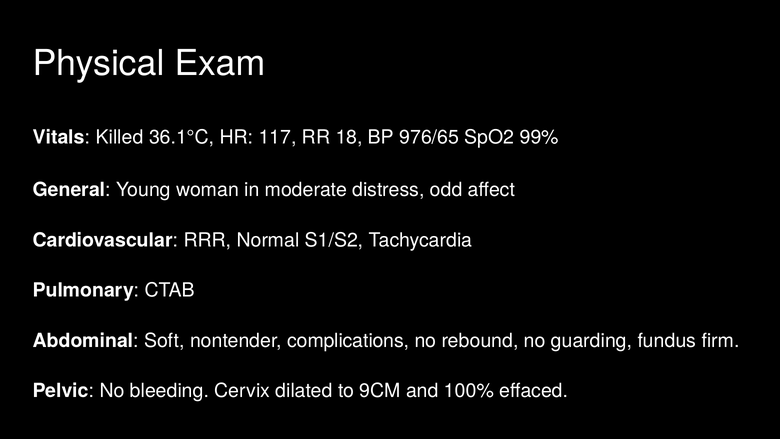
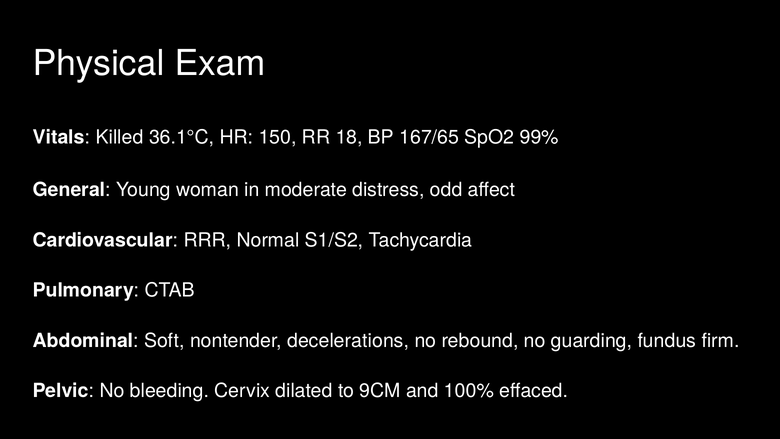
117: 117 -> 150
976/65: 976/65 -> 167/65
complications: complications -> decelerations
